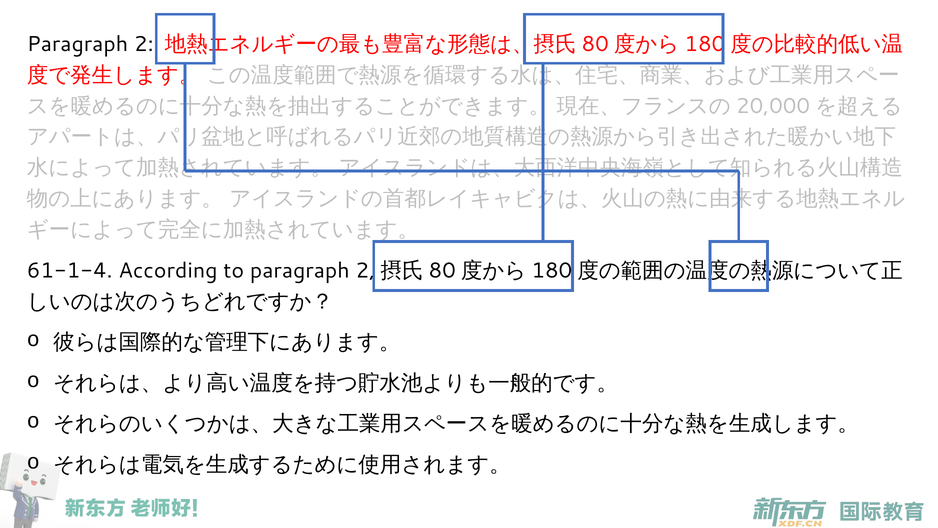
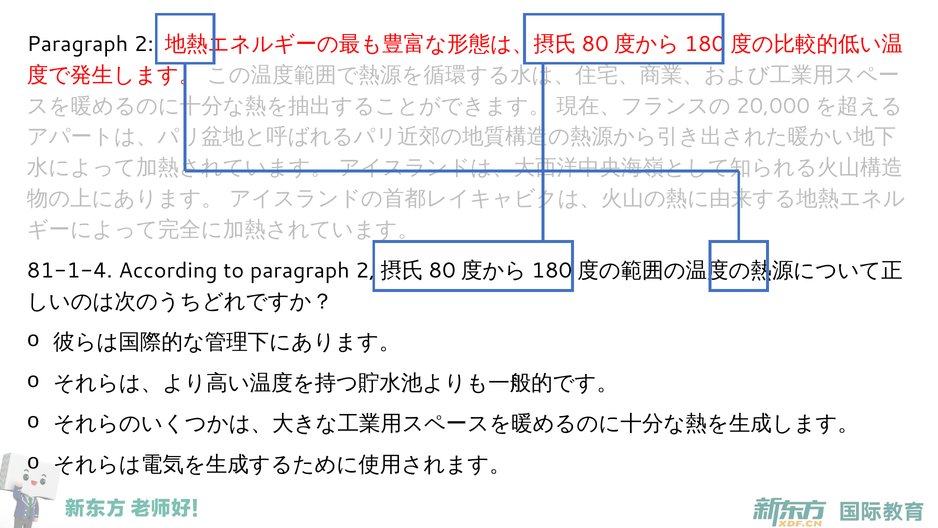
61-1-4: 61-1-4 -> 81-1-4
